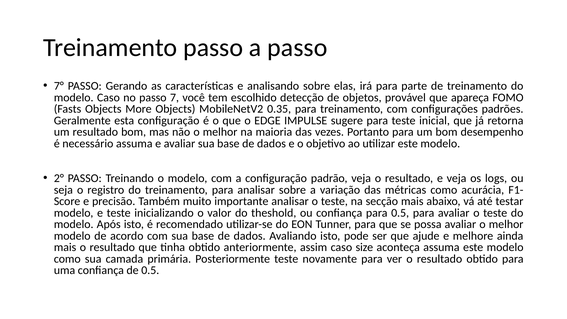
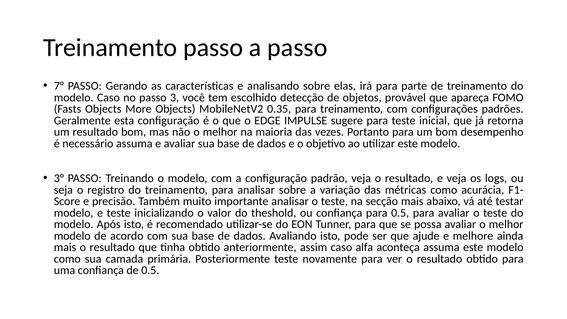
7: 7 -> 3
2°: 2° -> 3°
size: size -> alfa
